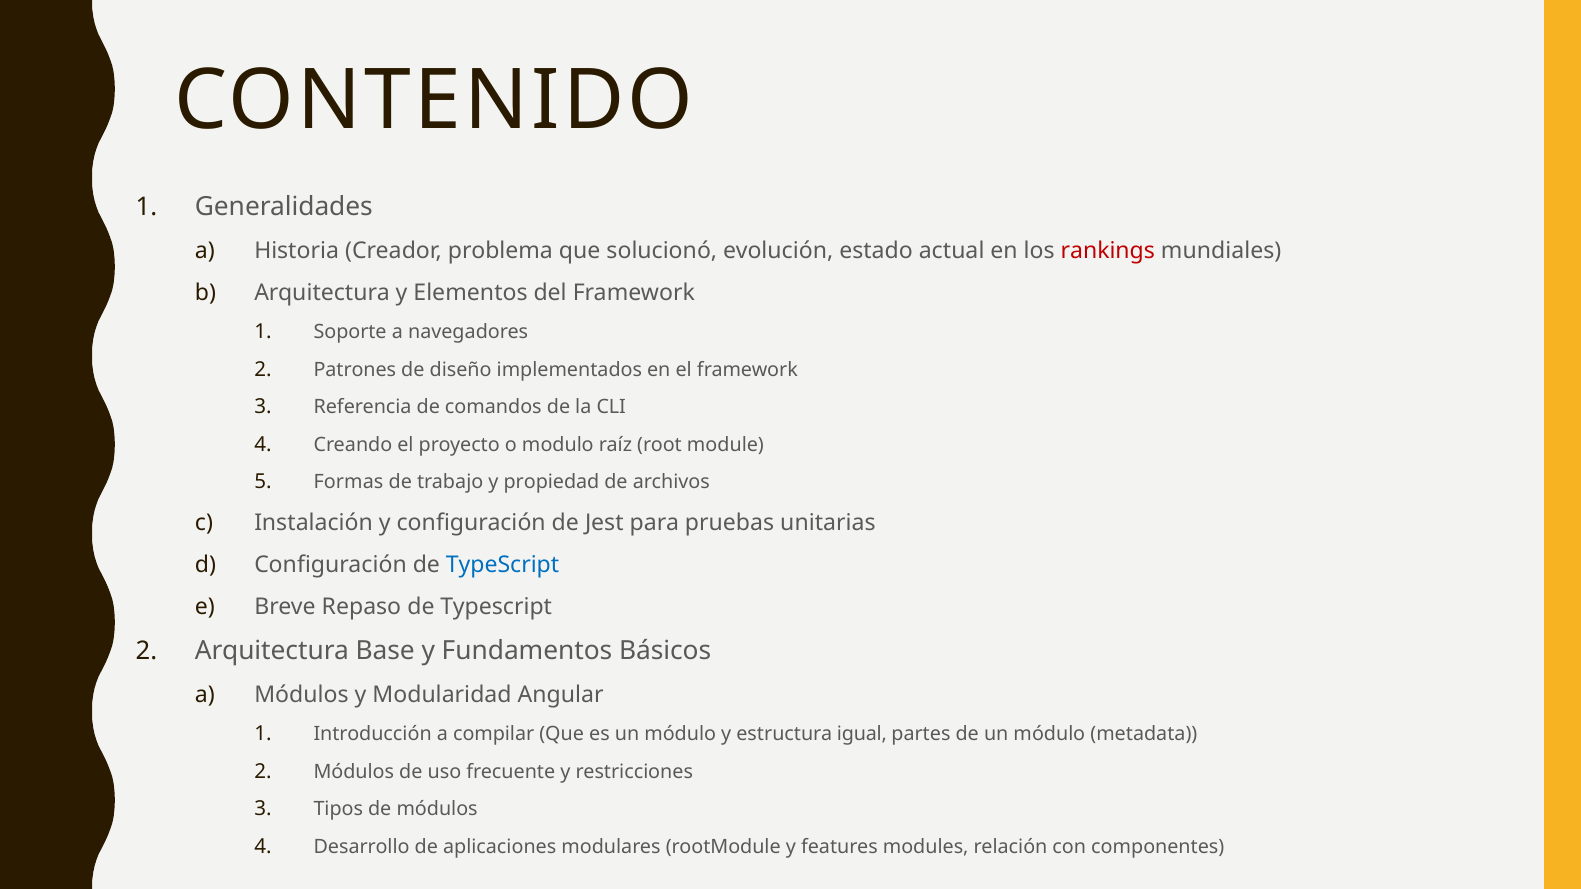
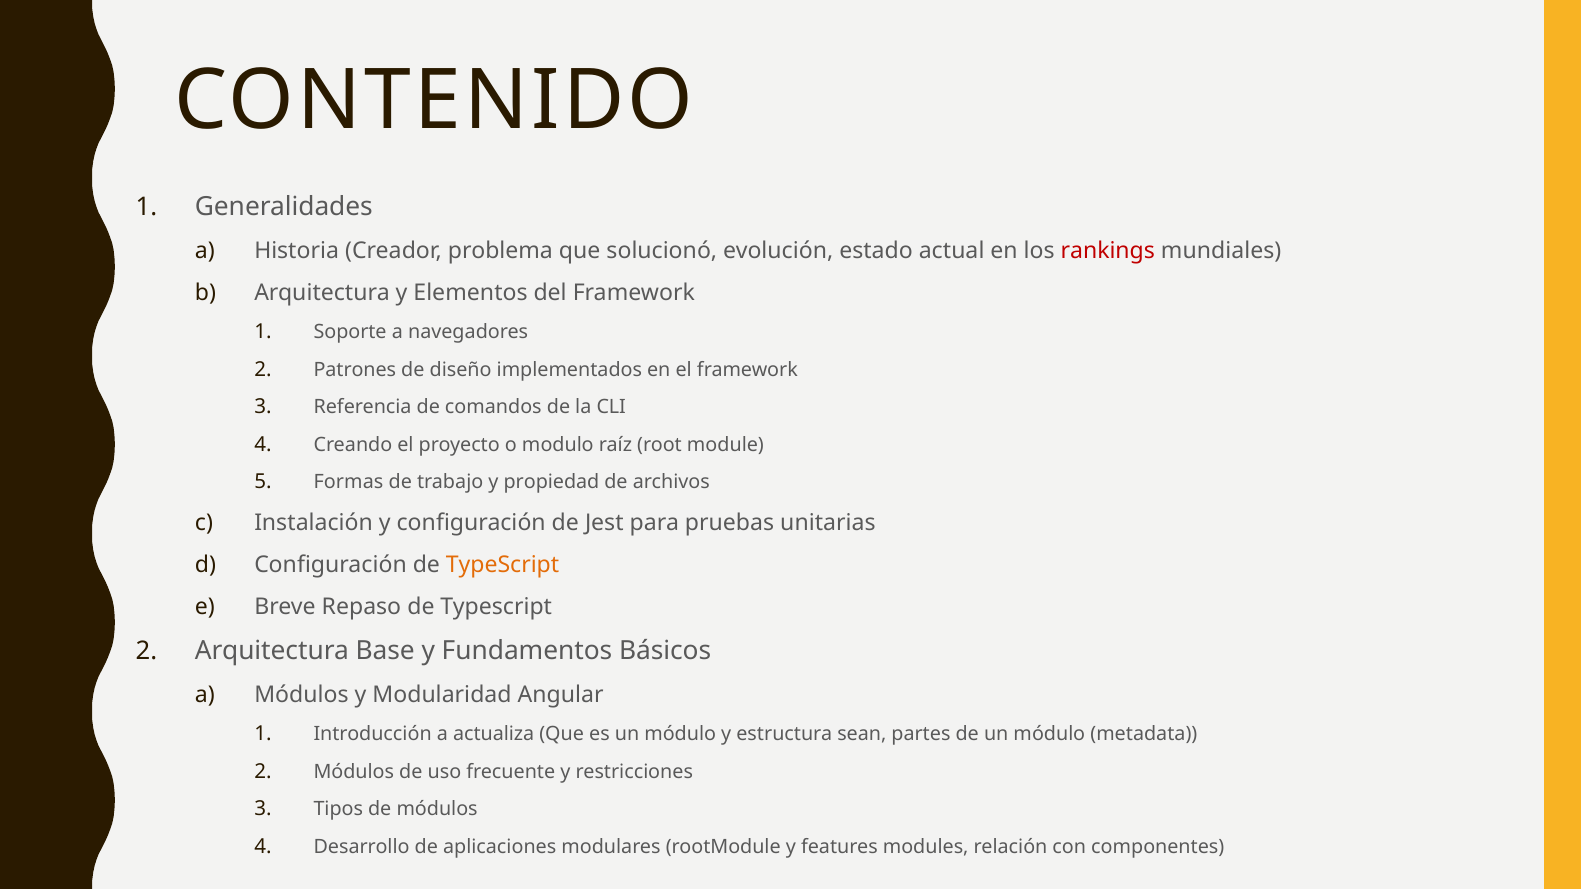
TypeScript at (503, 565) colour: blue -> orange
compilar: compilar -> actualiza
igual: igual -> sean
